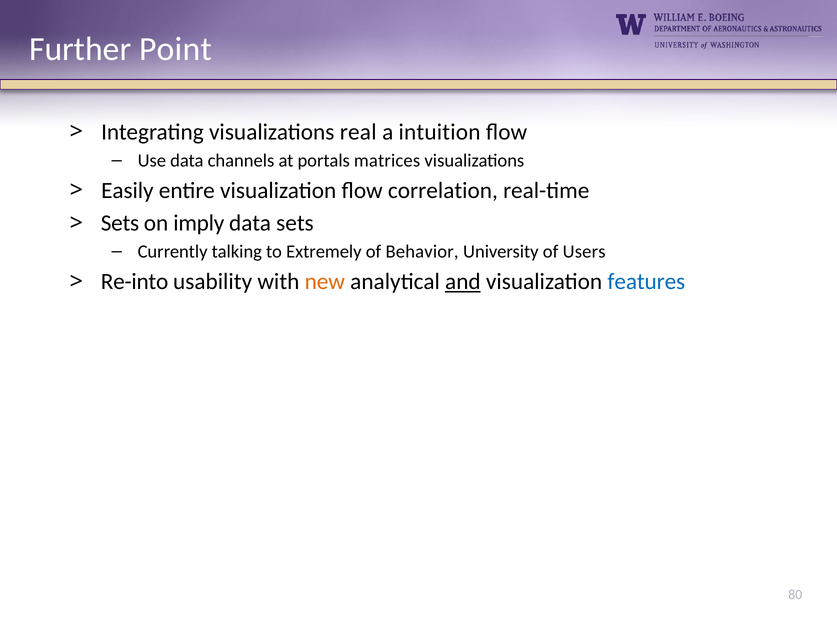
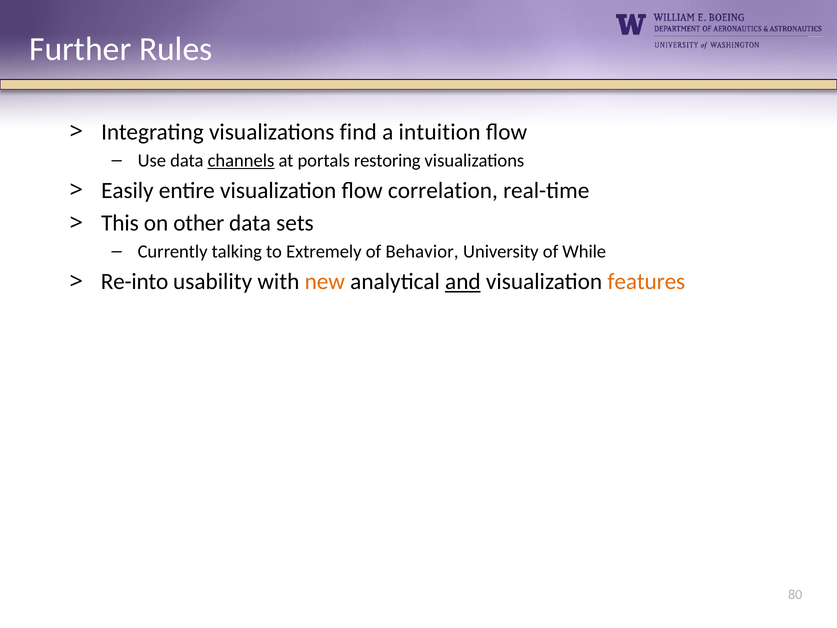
Point: Point -> Rules
real: real -> find
channels underline: none -> present
matrices: matrices -> restoring
Sets at (120, 223): Sets -> This
imply: imply -> other
Users: Users -> While
features colour: blue -> orange
